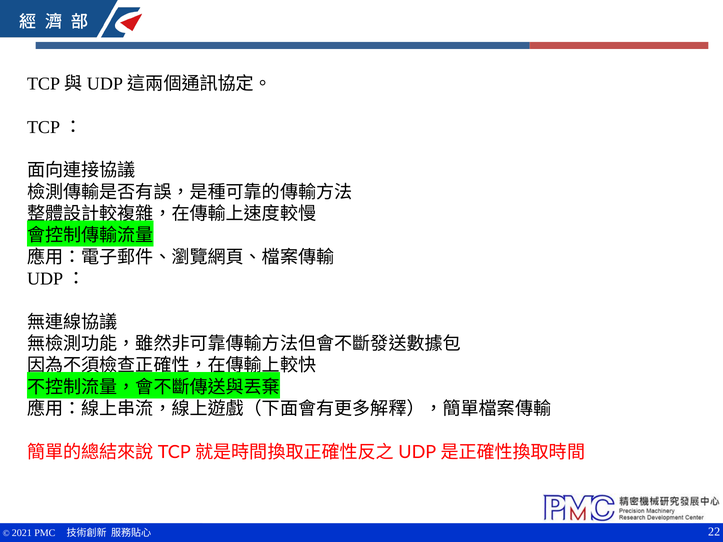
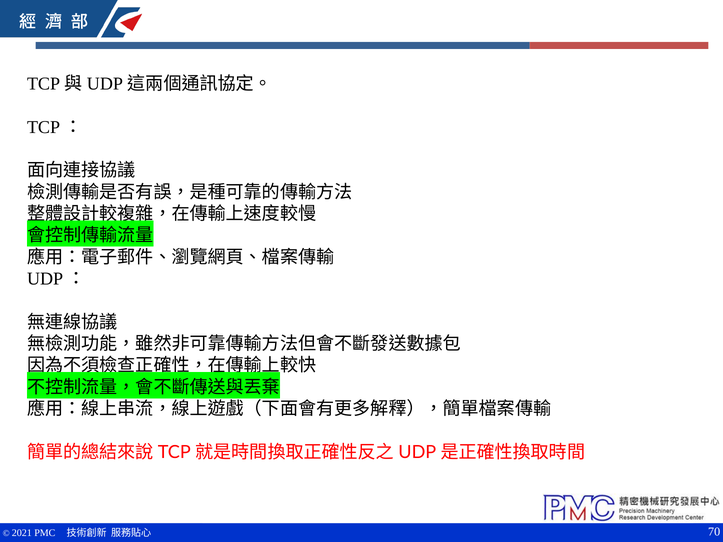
22: 22 -> 70
